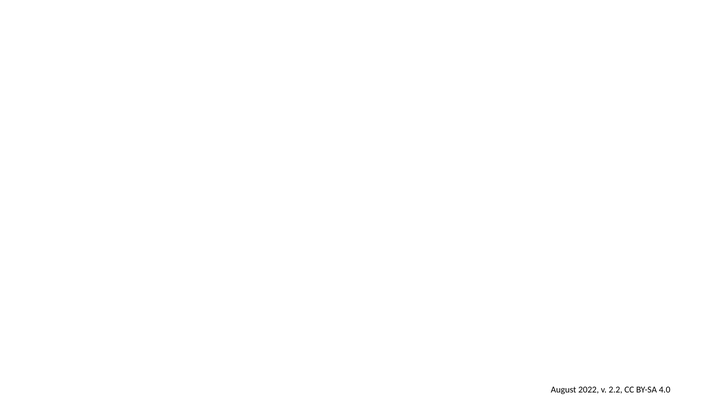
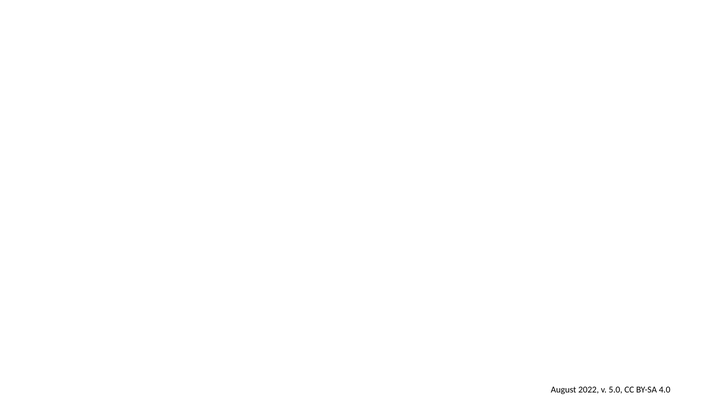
2.2: 2.2 -> 5.0
